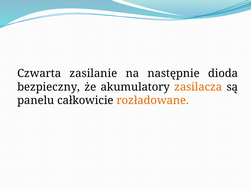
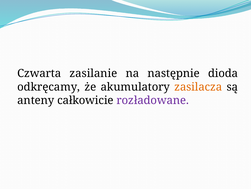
bezpieczny: bezpieczny -> odkręcamy
panelu: panelu -> anteny
rozładowane colour: orange -> purple
